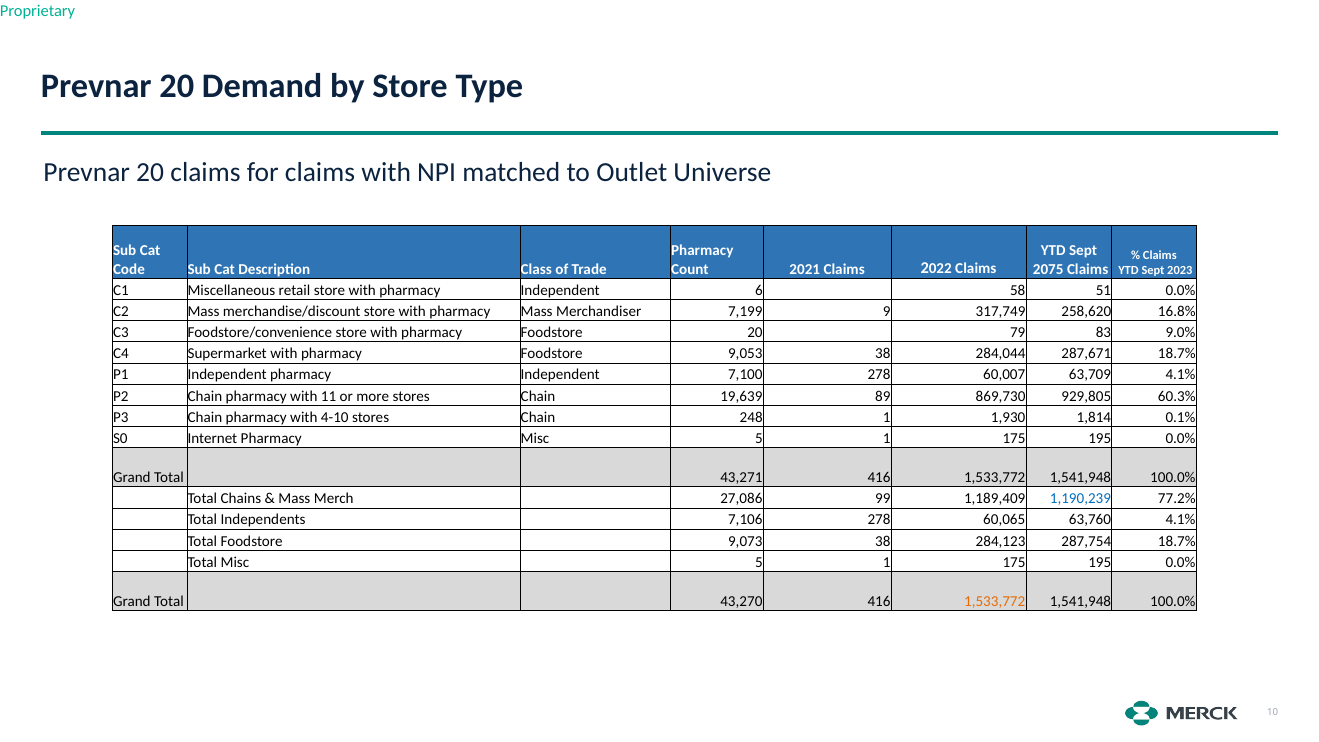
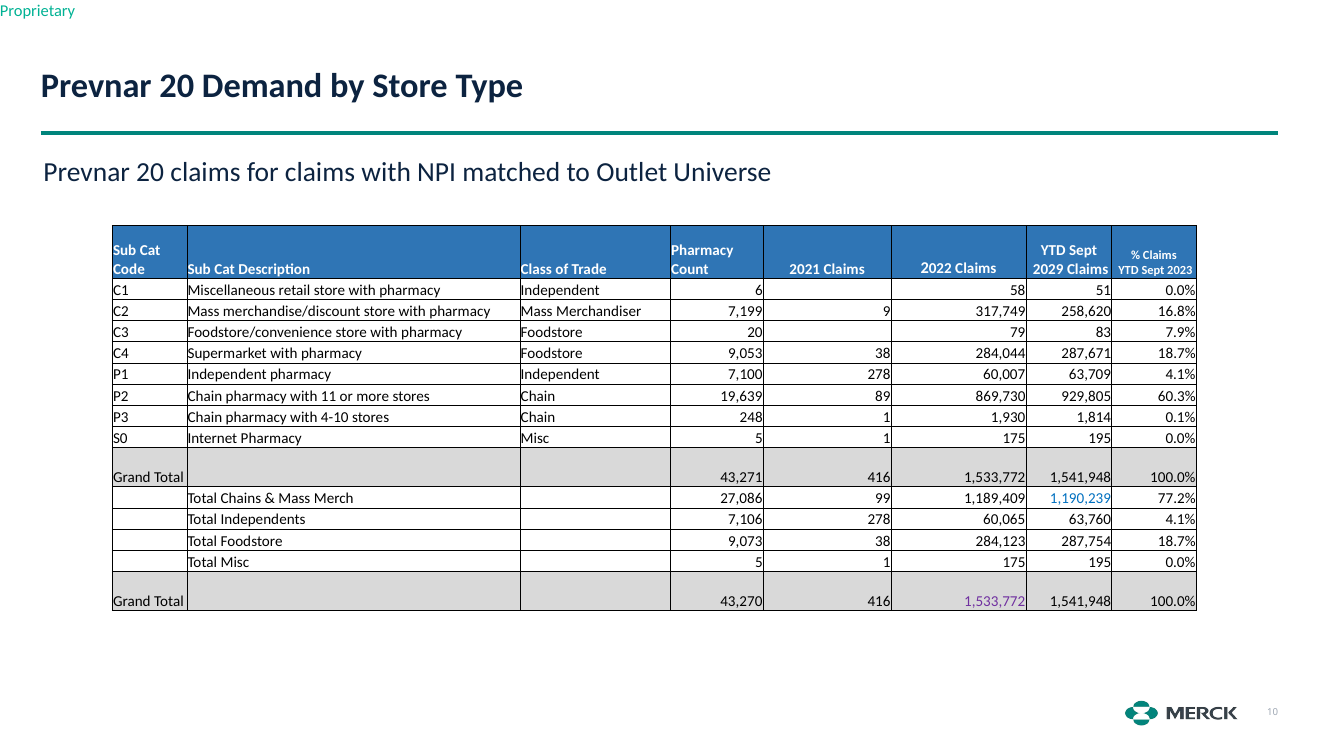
2075: 2075 -> 2029
9.0%: 9.0% -> 7.9%
1,533,772 at (995, 601) colour: orange -> purple
